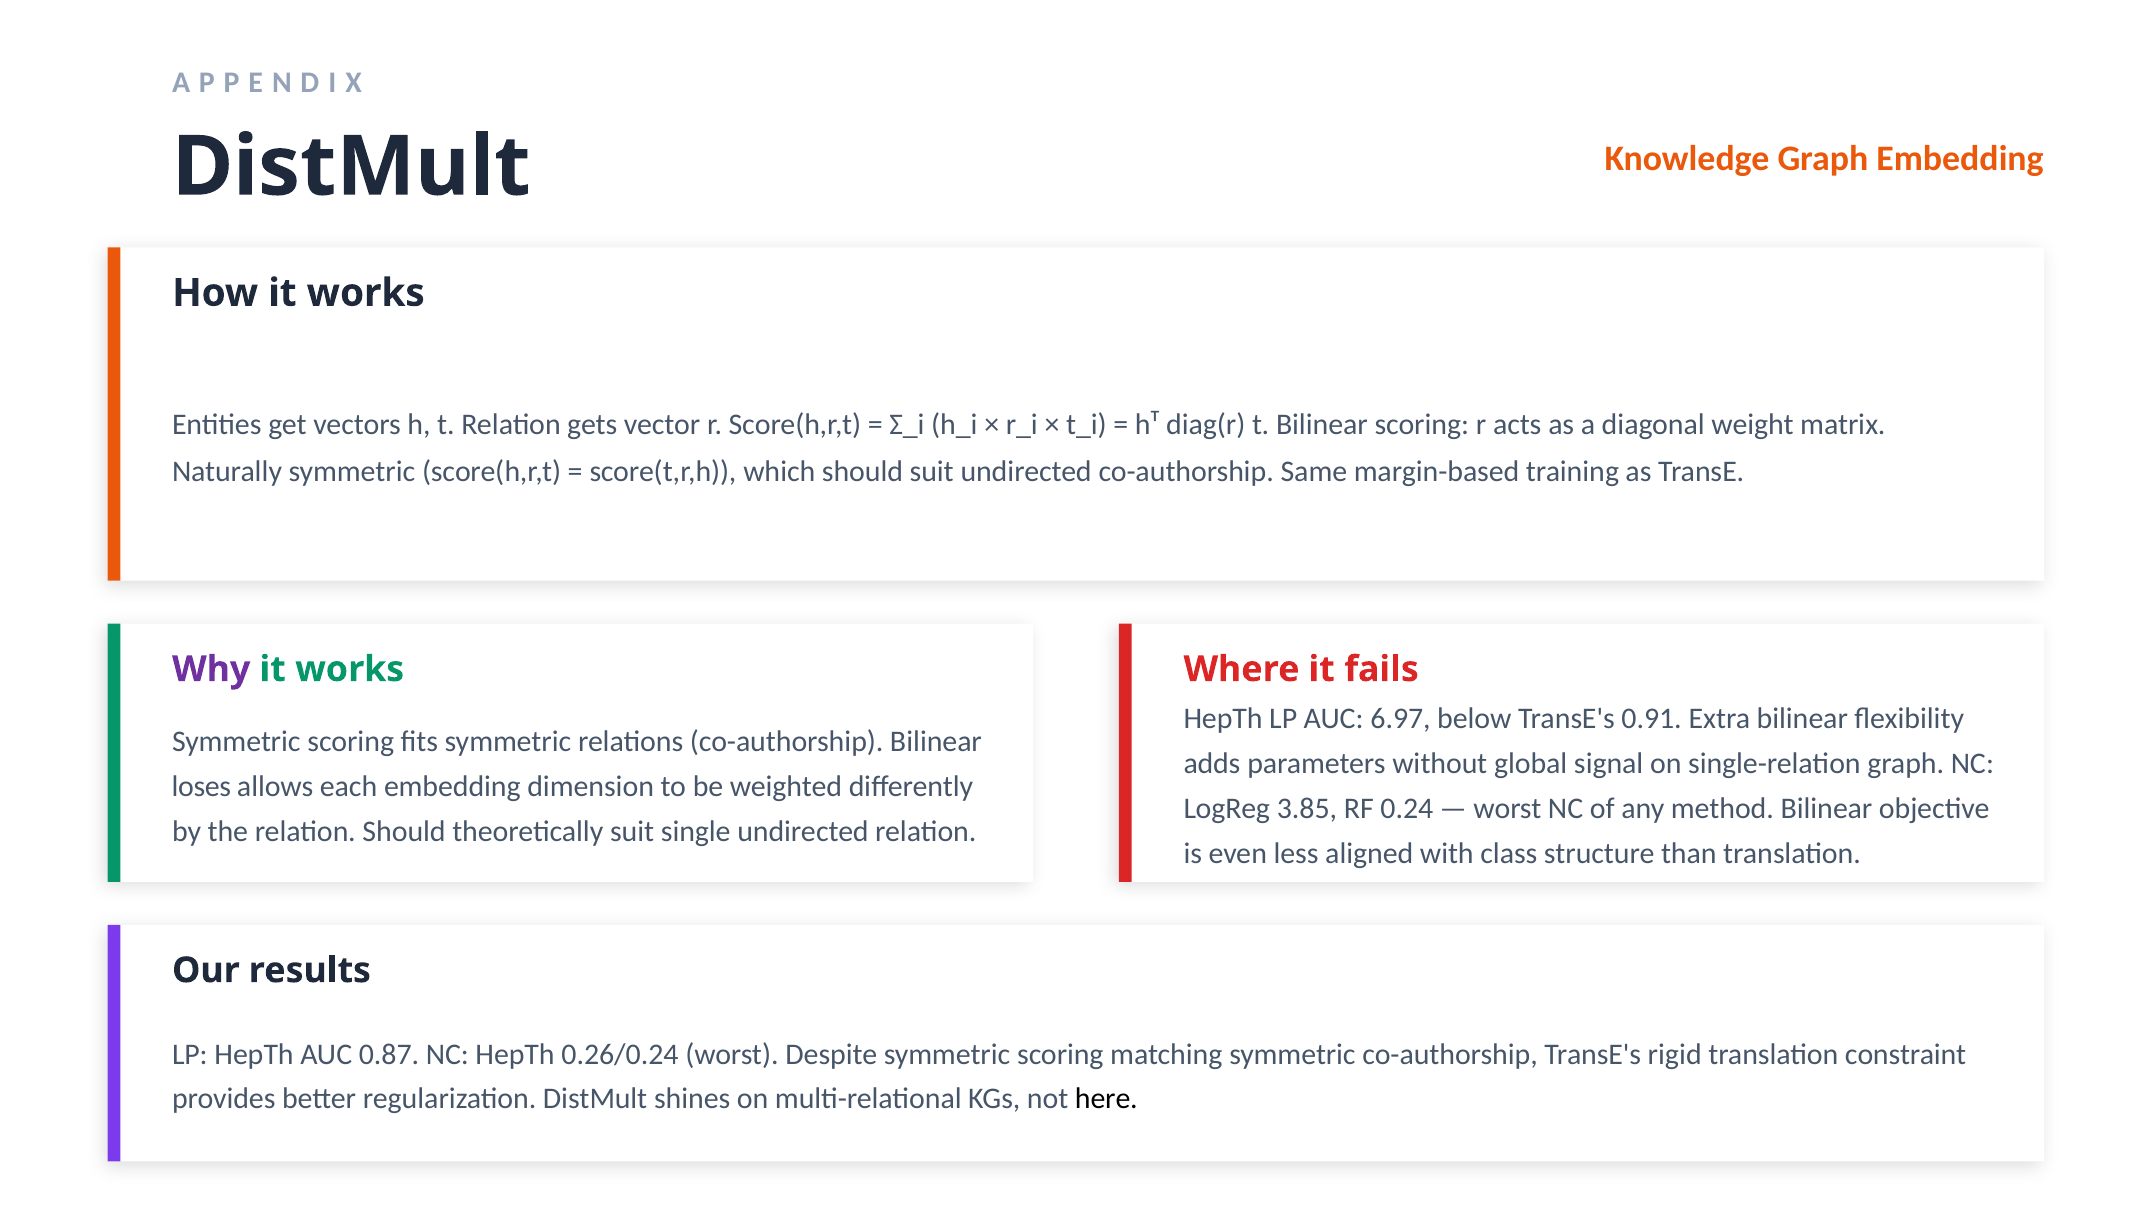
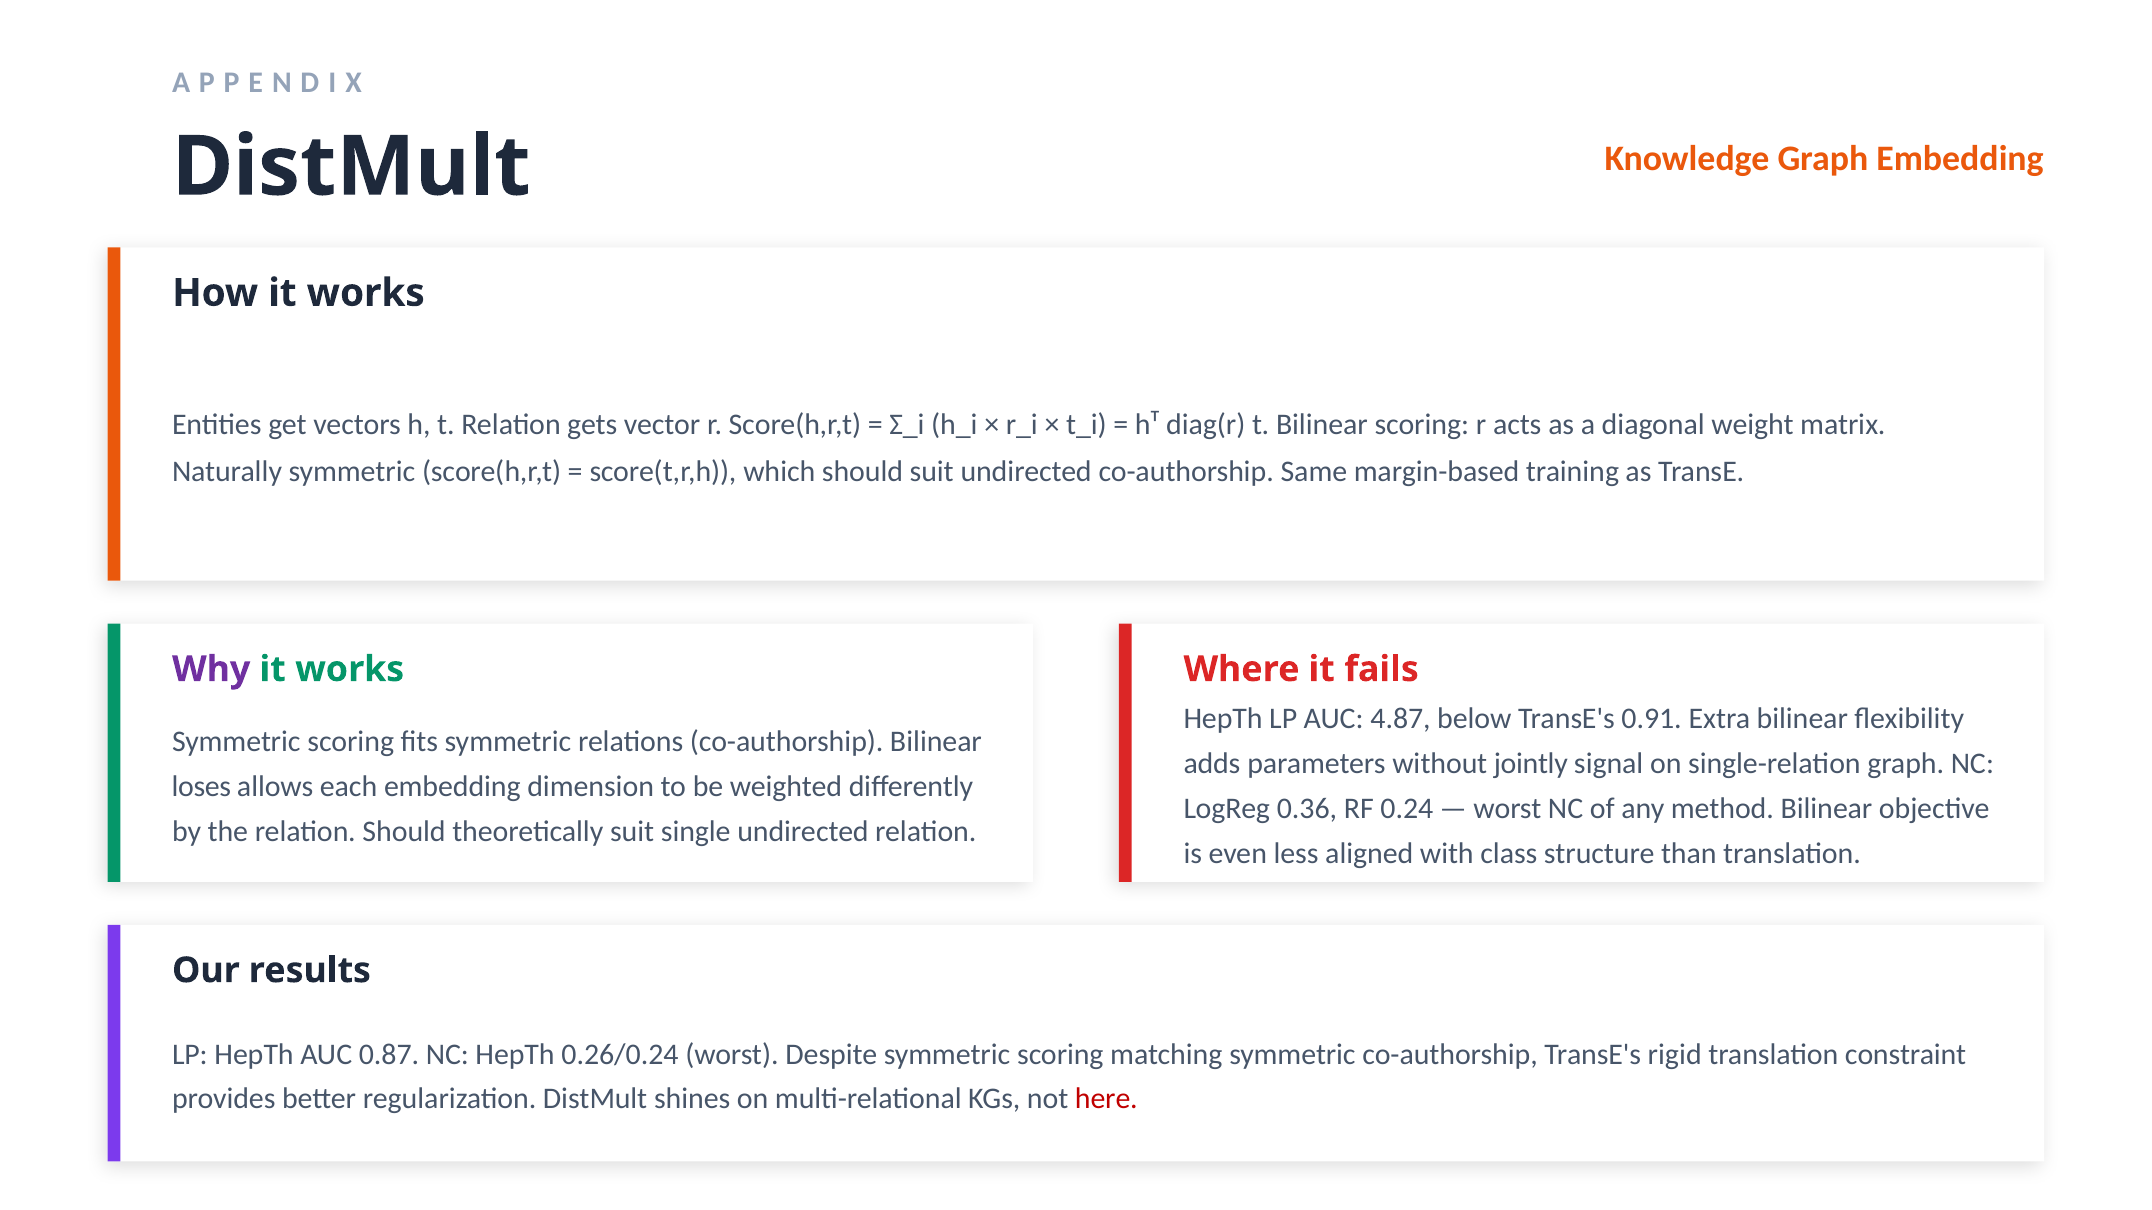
6.97: 6.97 -> 4.87
global: global -> jointly
3.85: 3.85 -> 0.36
here colour: black -> red
